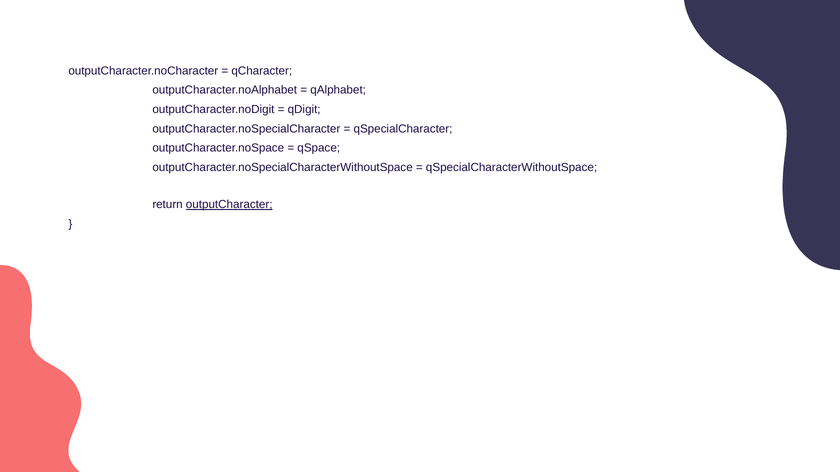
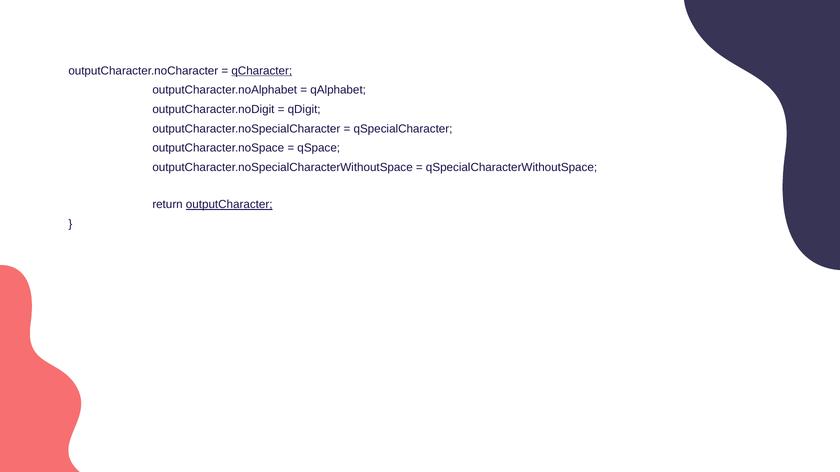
qCharacter underline: none -> present
